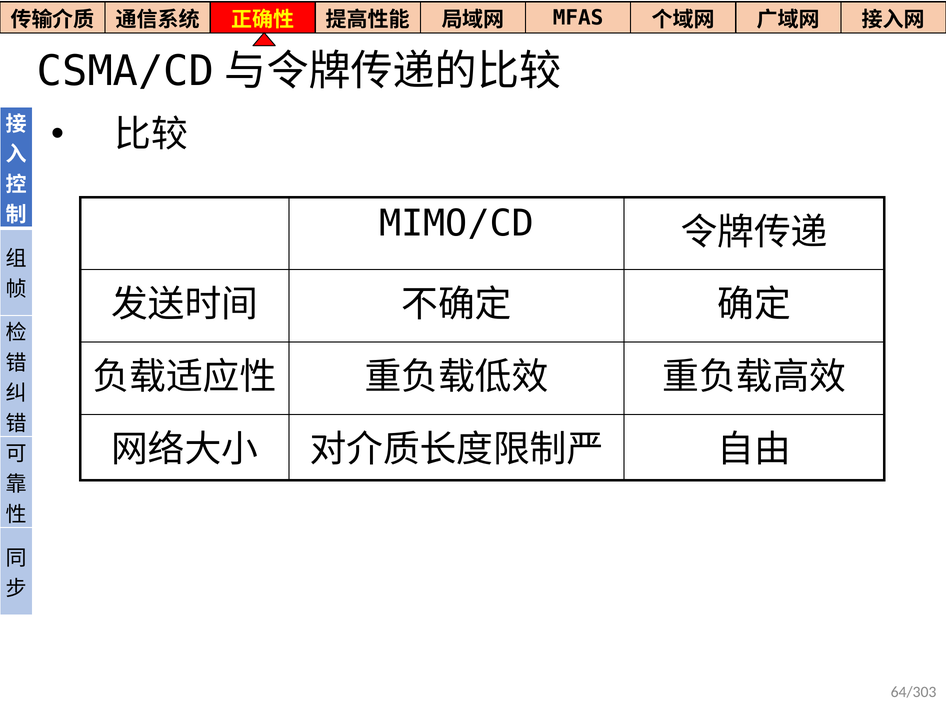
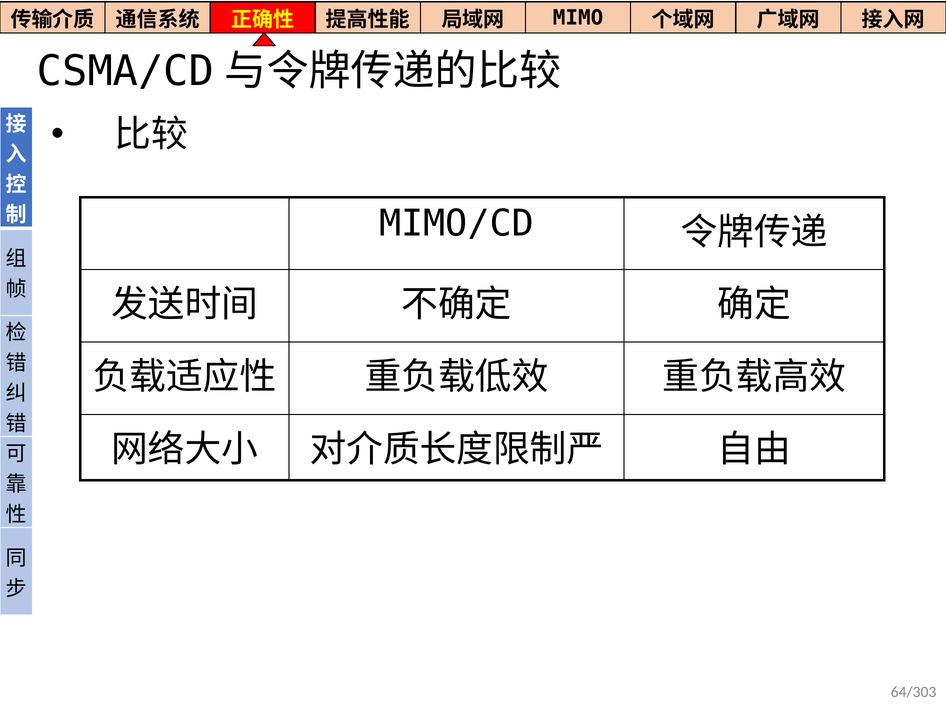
MFAS: MFAS -> MIMO
